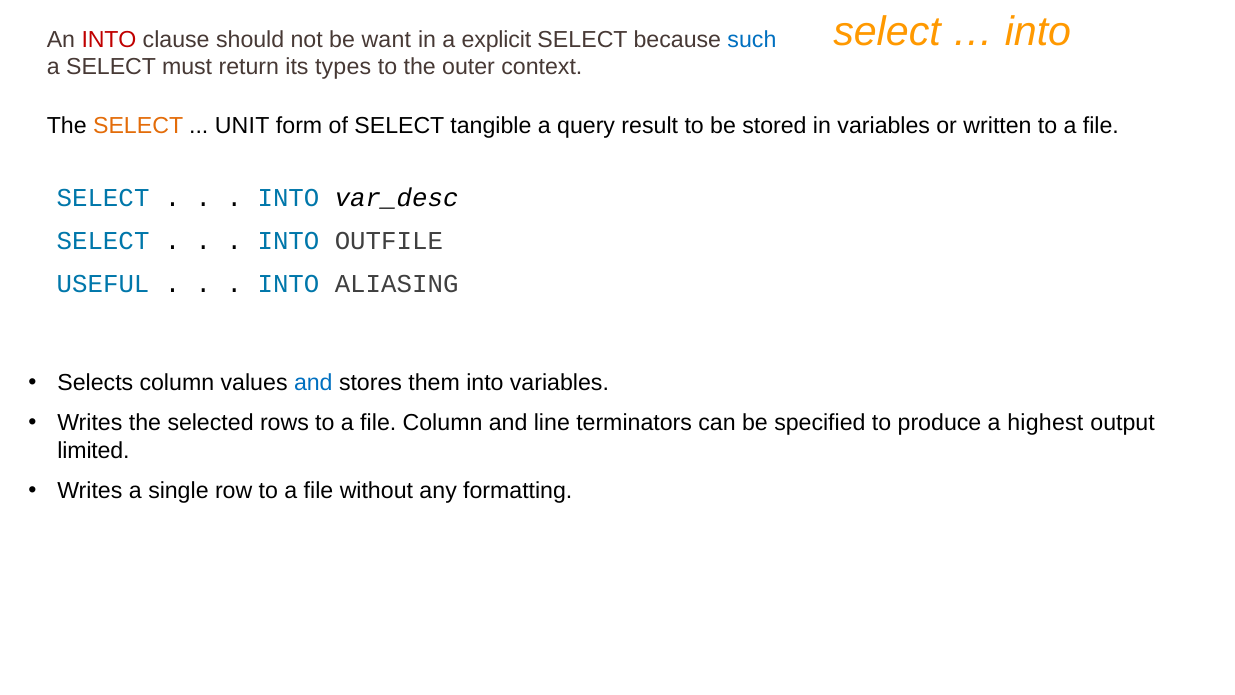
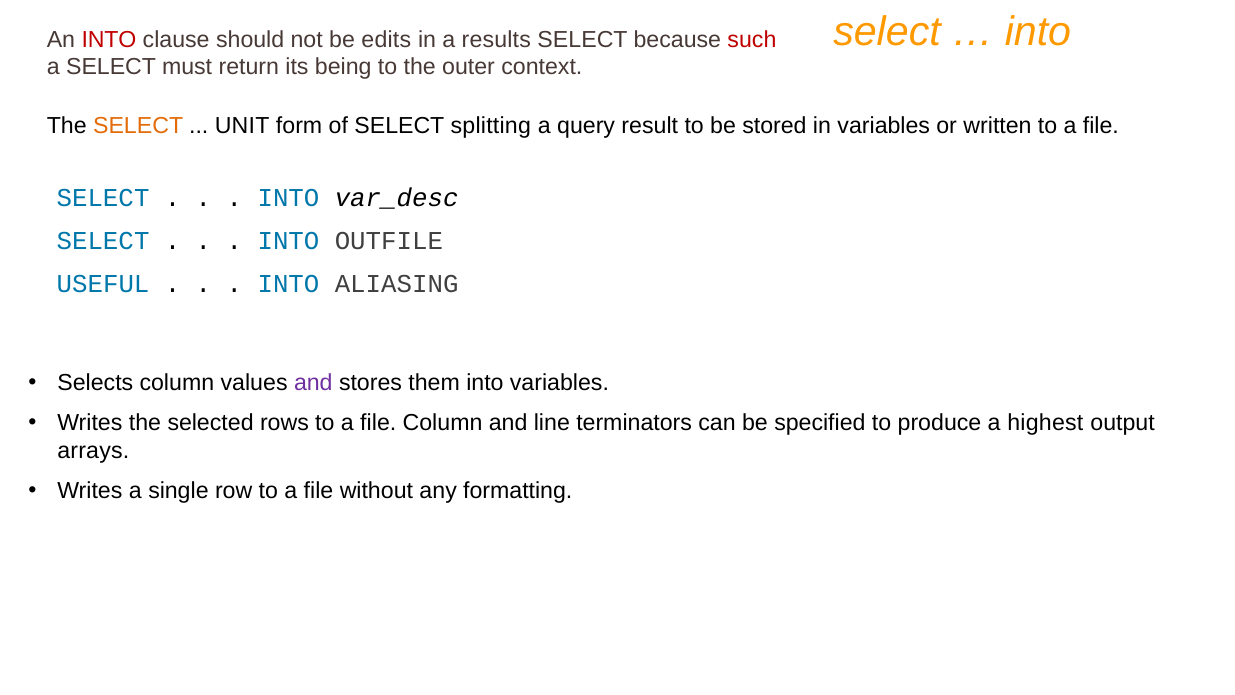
want: want -> edits
explicit: explicit -> results
such colour: blue -> red
types: types -> being
tangible: tangible -> splitting
and at (313, 383) colour: blue -> purple
limited: limited -> arrays
